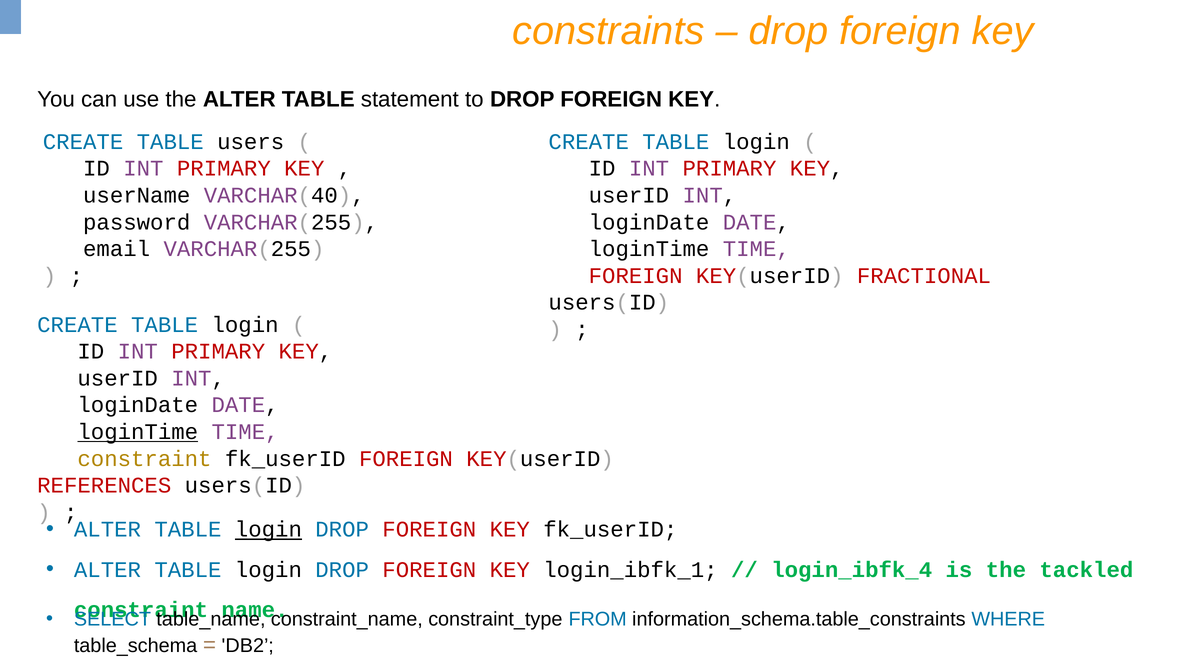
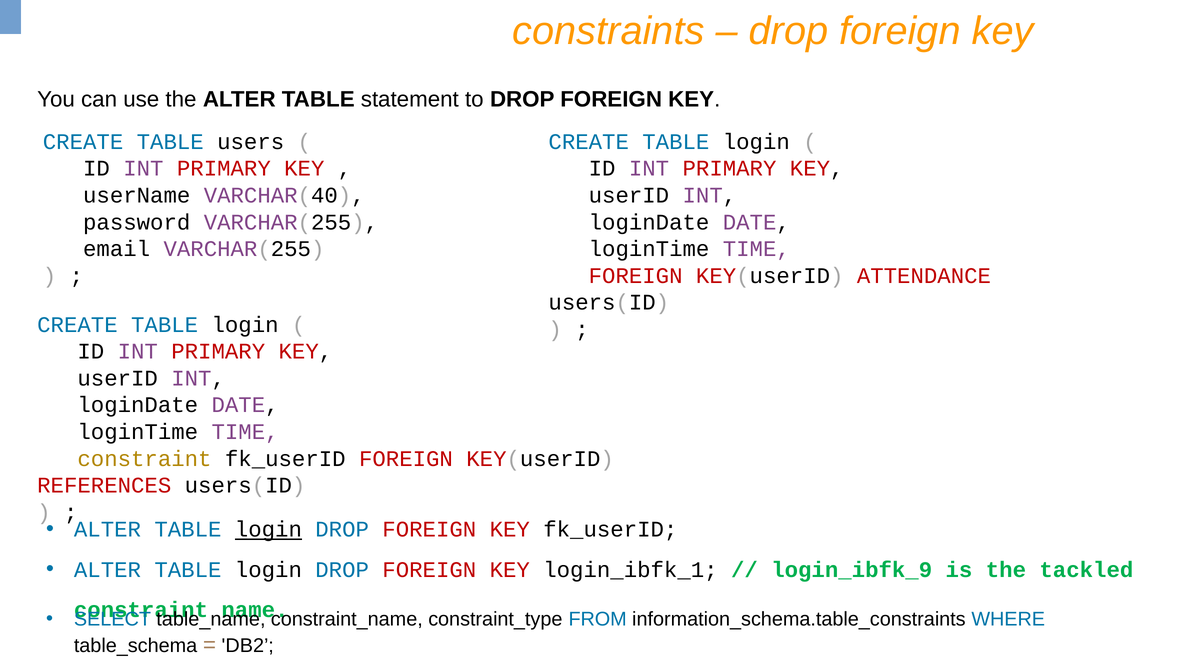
FRACTIONAL: FRACTIONAL -> ATTENDANCE
loginTime at (138, 432) underline: present -> none
login_ibfk_4: login_ibfk_4 -> login_ibfk_9
